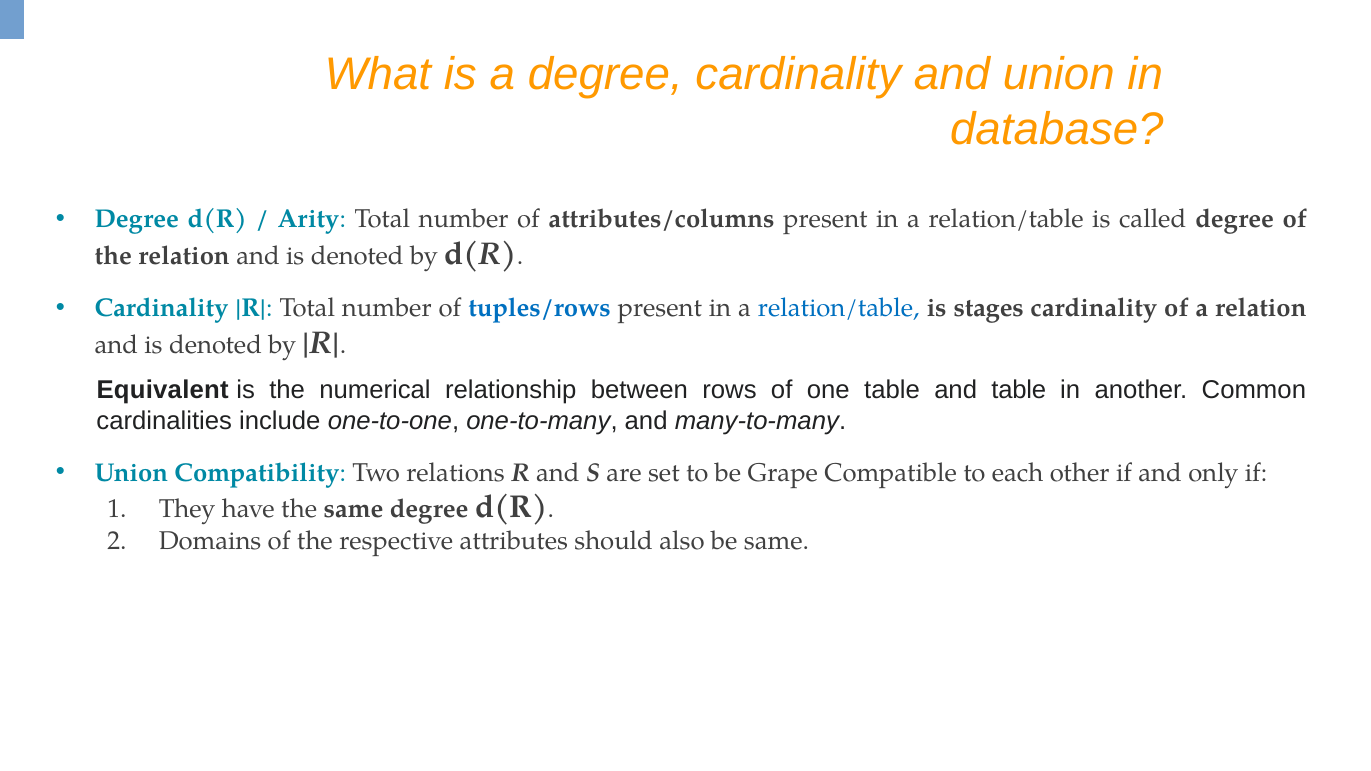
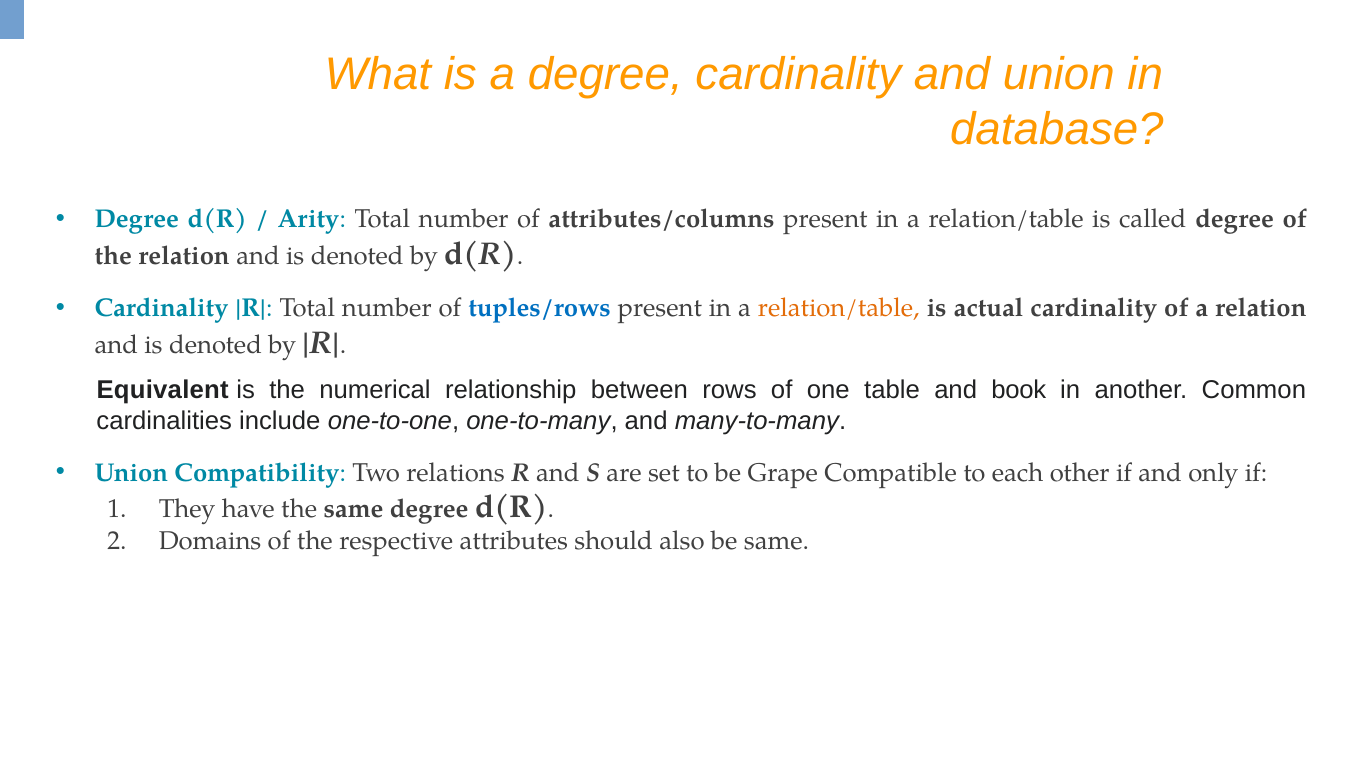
relation/table at (839, 308) colour: blue -> orange
stages: stages -> actual
and table: table -> book
